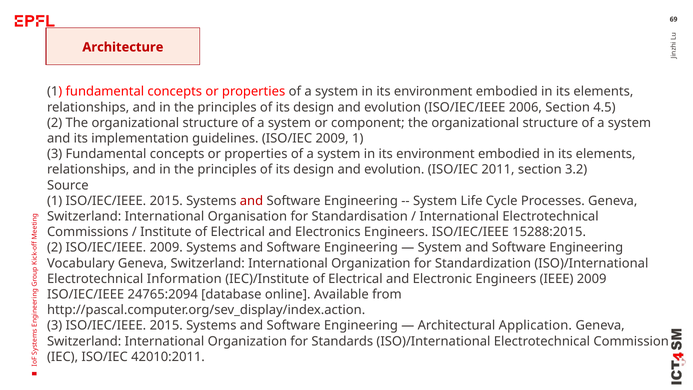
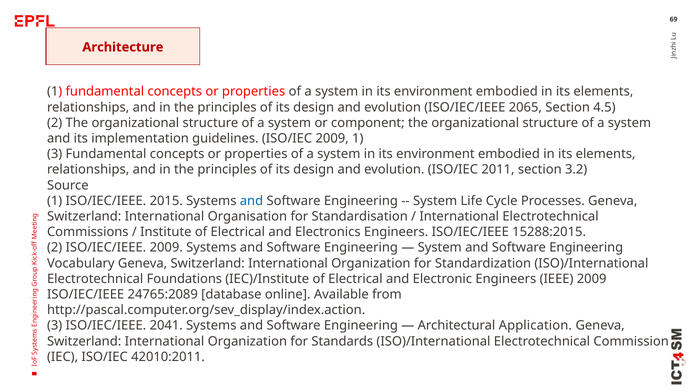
2006: 2006 -> 2065
and at (251, 201) colour: red -> blue
Information: Information -> Foundations
24765:2094: 24765:2094 -> 24765:2089
3 ISO/IEC/IEEE 2015: 2015 -> 2041
